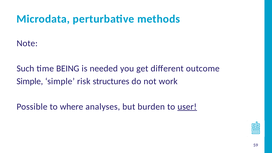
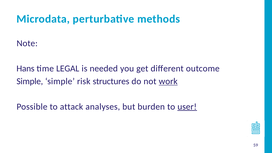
Such: Such -> Hans
BEING: BEING -> LEGAL
work underline: none -> present
where: where -> attack
